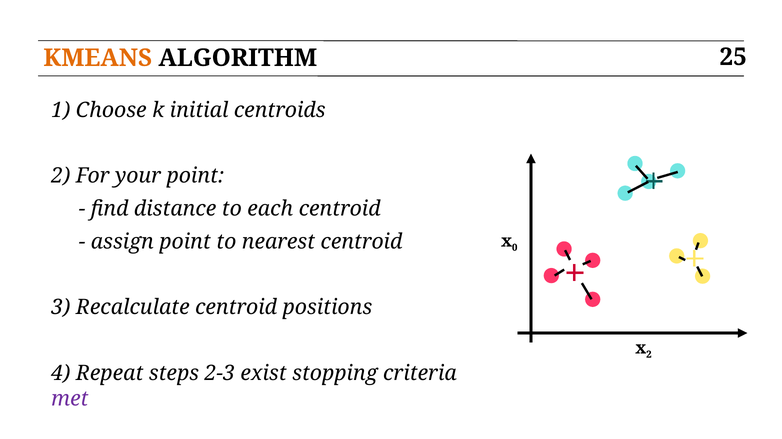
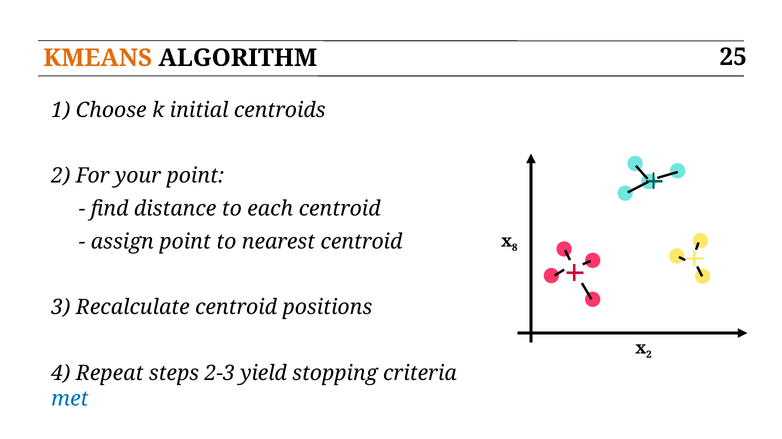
0: 0 -> 8
exist: exist -> yield
met colour: purple -> blue
